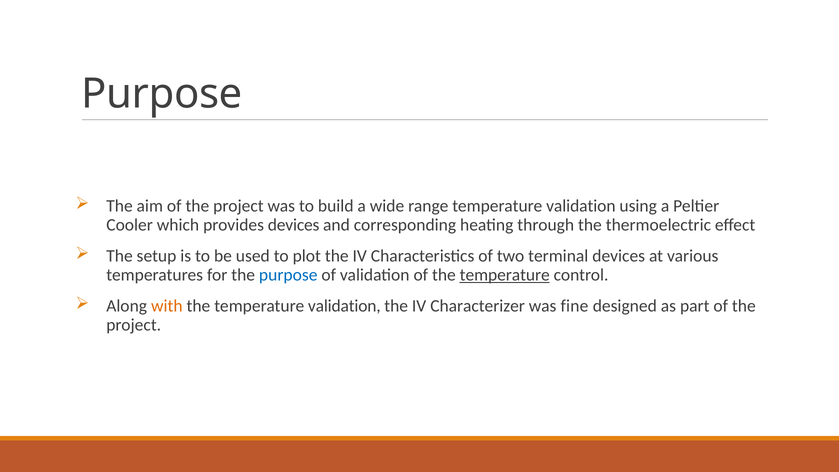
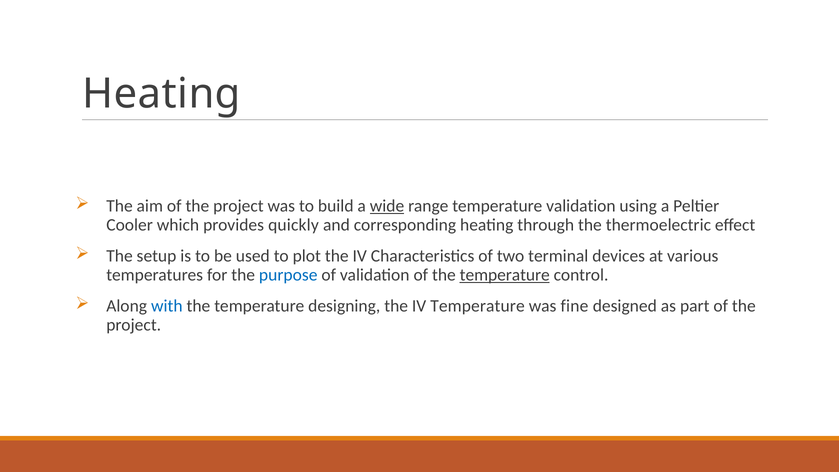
Purpose at (162, 94): Purpose -> Heating
wide underline: none -> present
provides devices: devices -> quickly
with colour: orange -> blue
the temperature validation: validation -> designing
IV Characterizer: Characterizer -> Temperature
